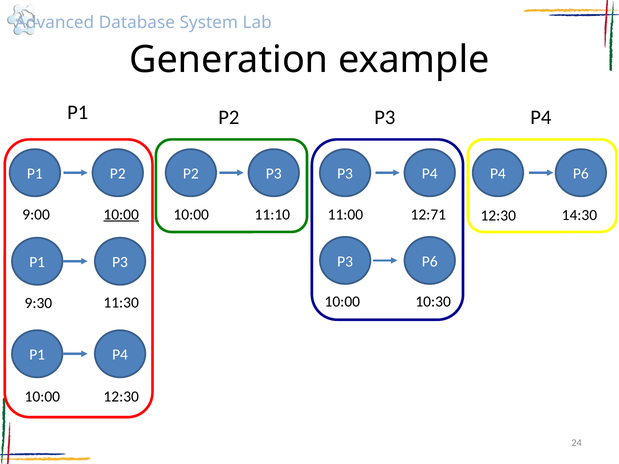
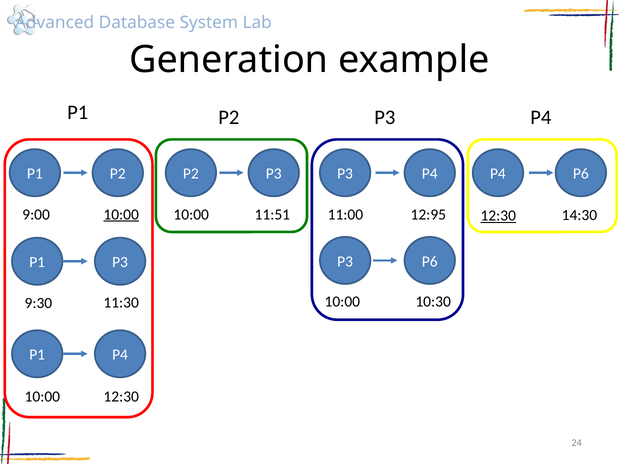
11:10: 11:10 -> 11:51
12:71: 12:71 -> 12:95
12:30 at (498, 216) underline: none -> present
